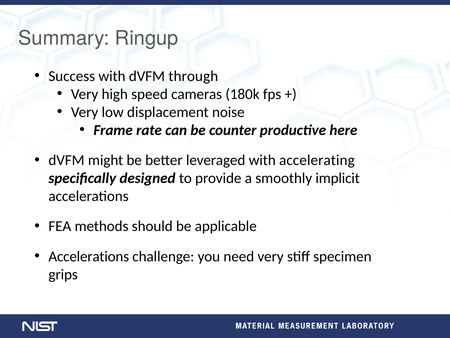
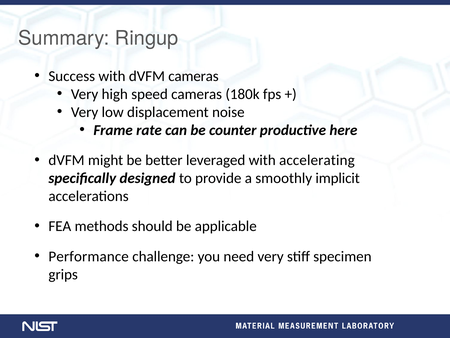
dVFM through: through -> cameras
Accelerations at (89, 256): Accelerations -> Performance
